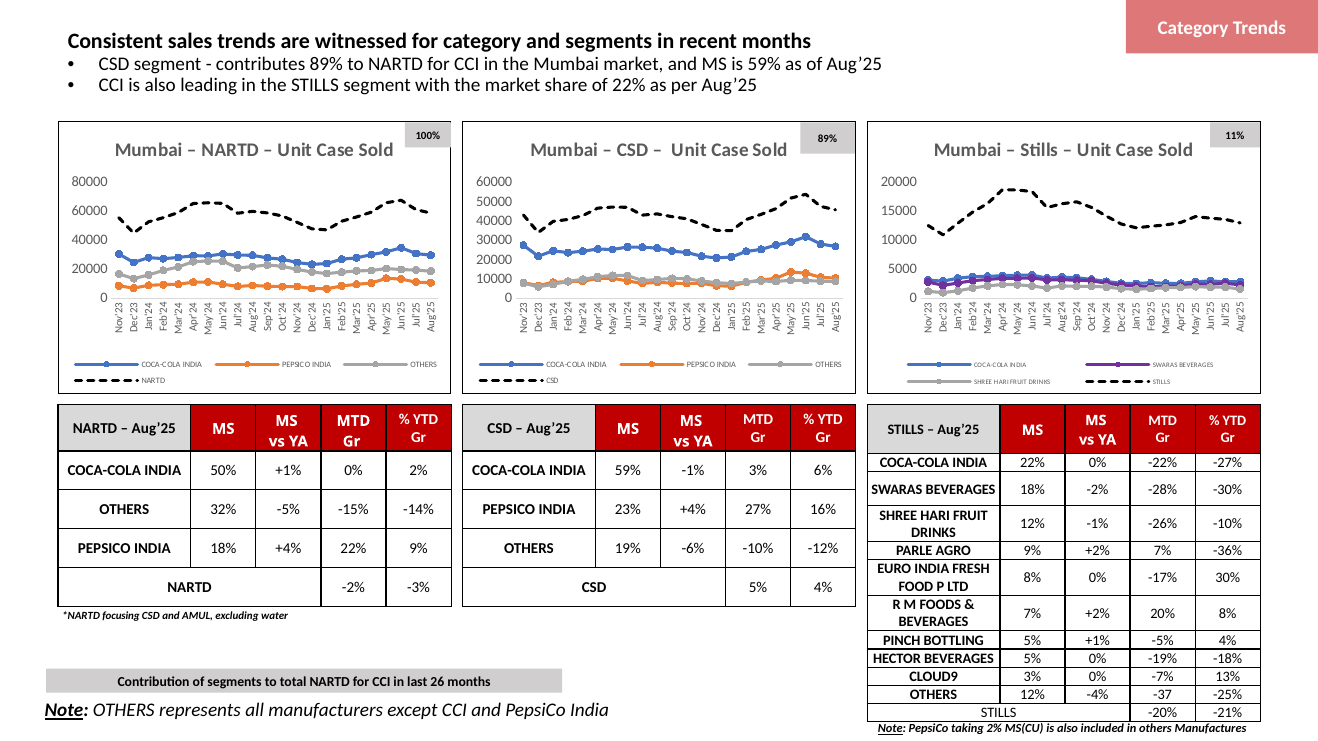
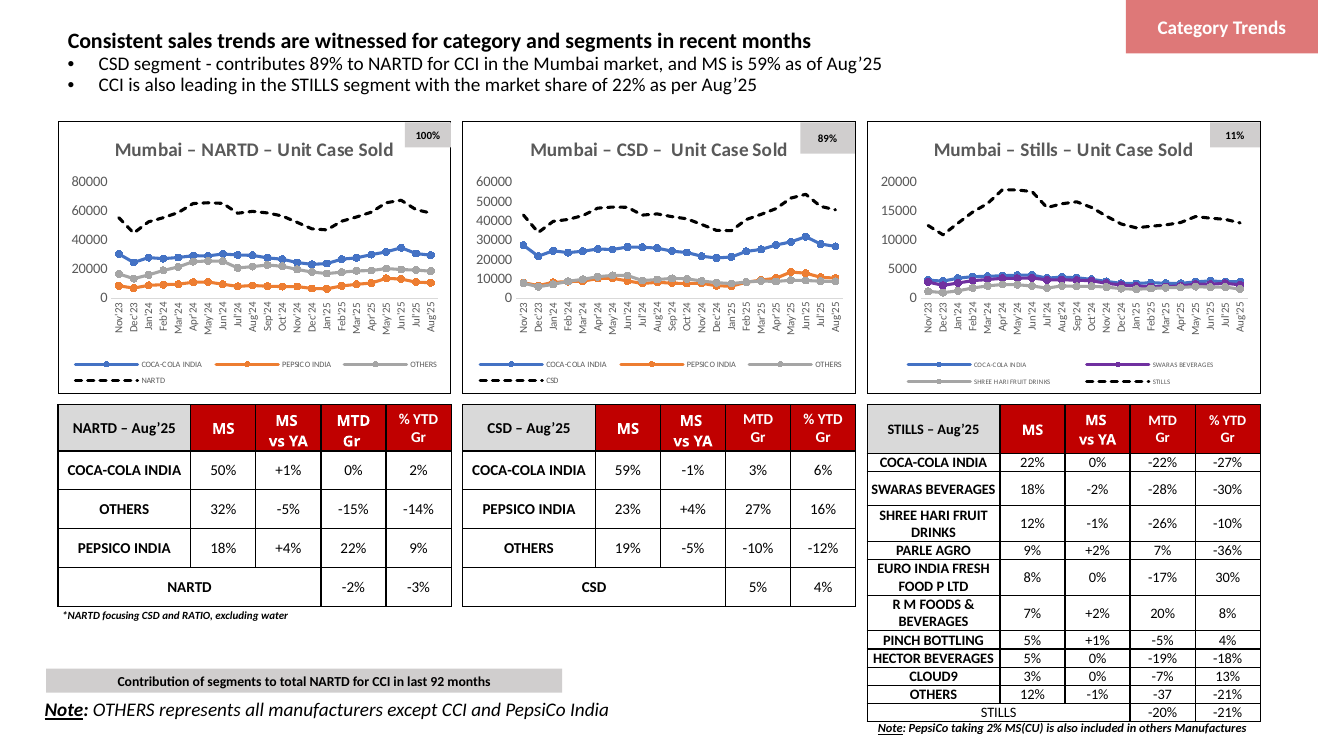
19% -6%: -6% -> -5%
AMUL: AMUL -> RATIO
26: 26 -> 92
OTHERS 12% -4%: -4% -> -1%
-37 -25%: -25% -> -21%
